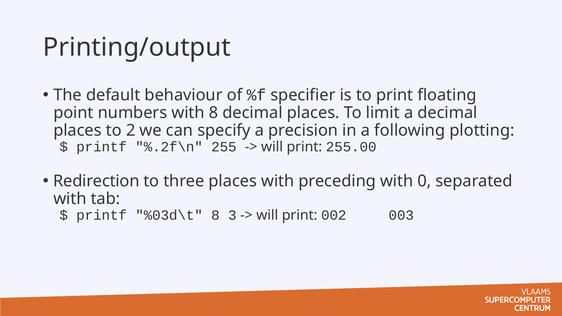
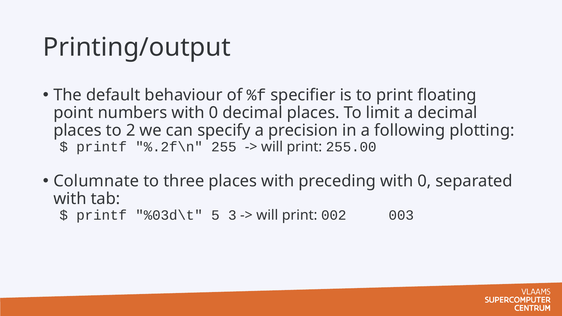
numbers with 8: 8 -> 0
Redirection: Redirection -> Columnate
%03d\t 8: 8 -> 5
